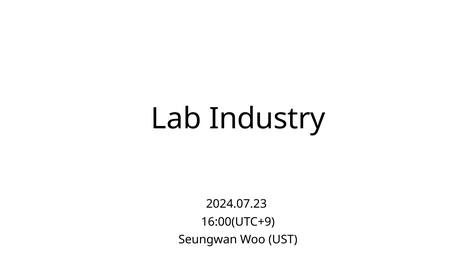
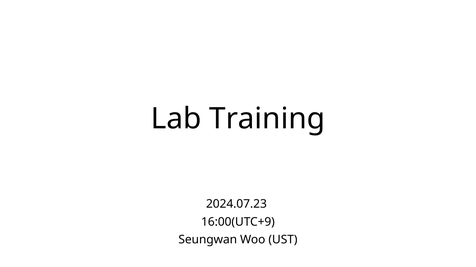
Industry: Industry -> Training
